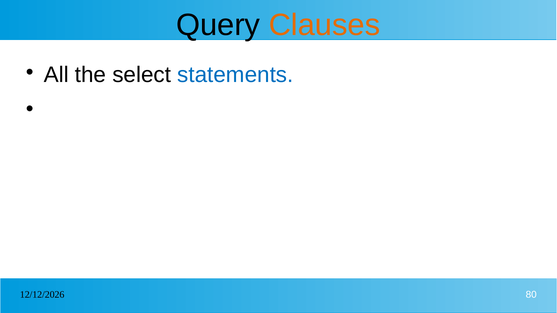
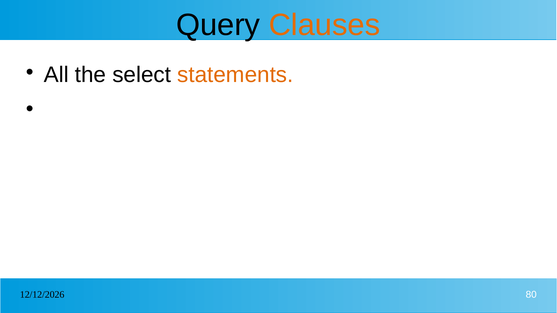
statements colour: blue -> orange
